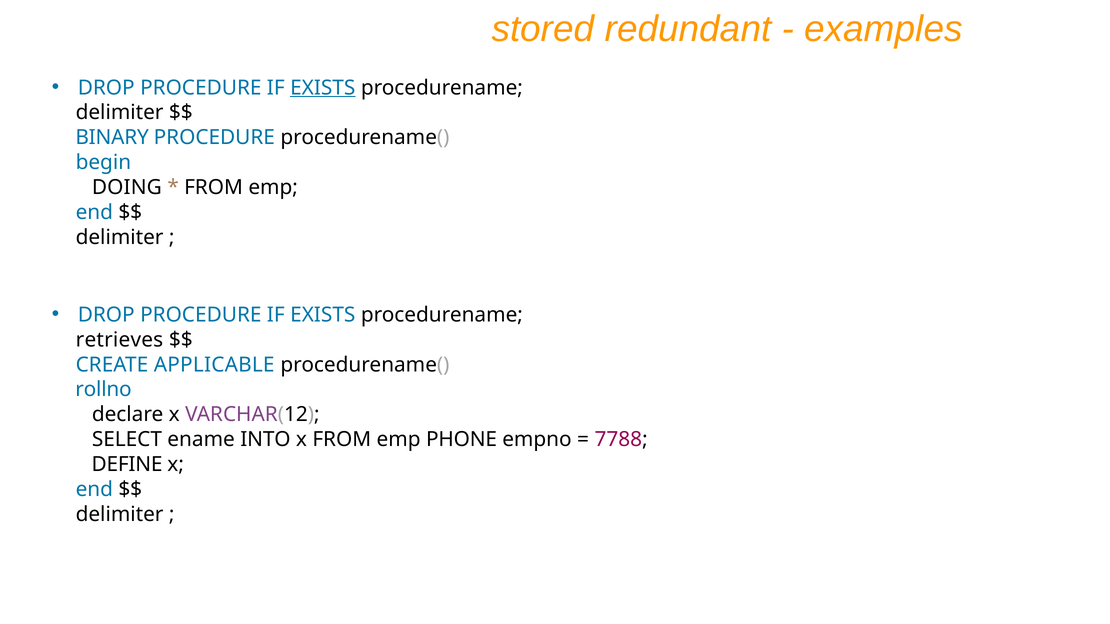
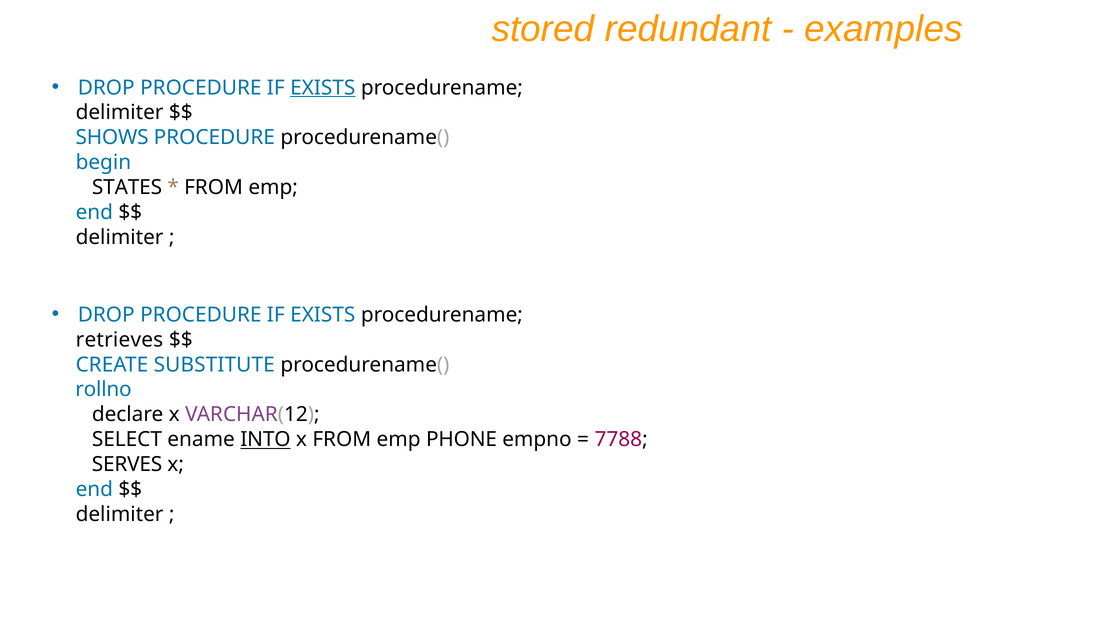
BINARY: BINARY -> SHOWS
DOING: DOING -> STATES
APPLICABLE: APPLICABLE -> SUBSTITUTE
INTO underline: none -> present
DEFINE: DEFINE -> SERVES
